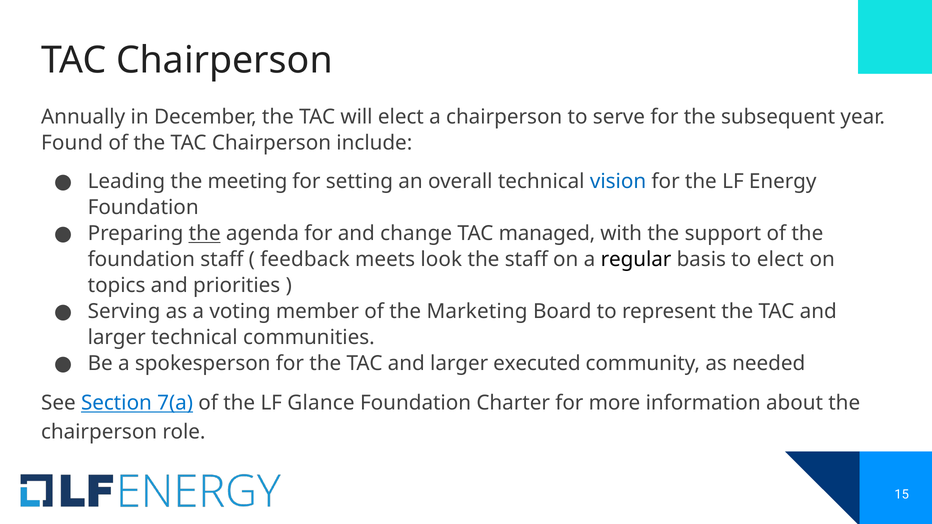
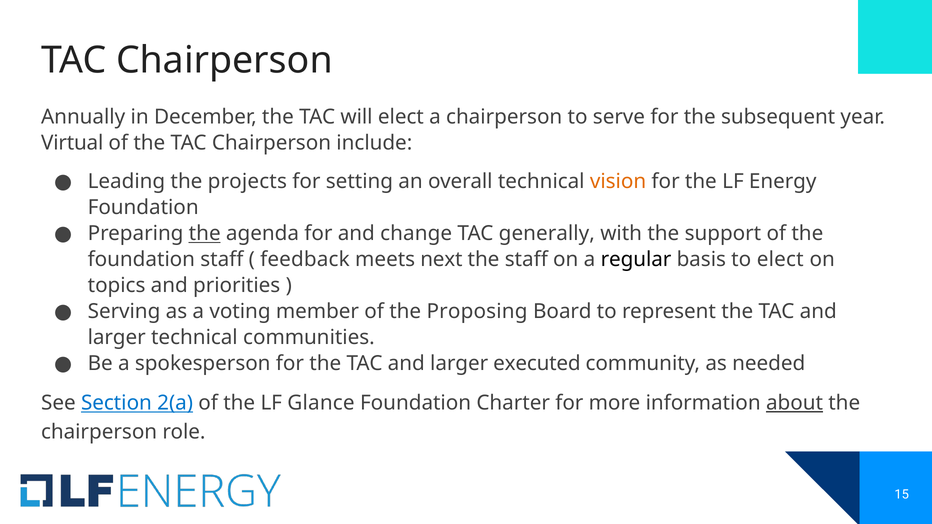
Found: Found -> Virtual
meeting: meeting -> projects
vision colour: blue -> orange
managed: managed -> generally
look: look -> next
Marketing: Marketing -> Proposing
7(a: 7(a -> 2(a
about underline: none -> present
